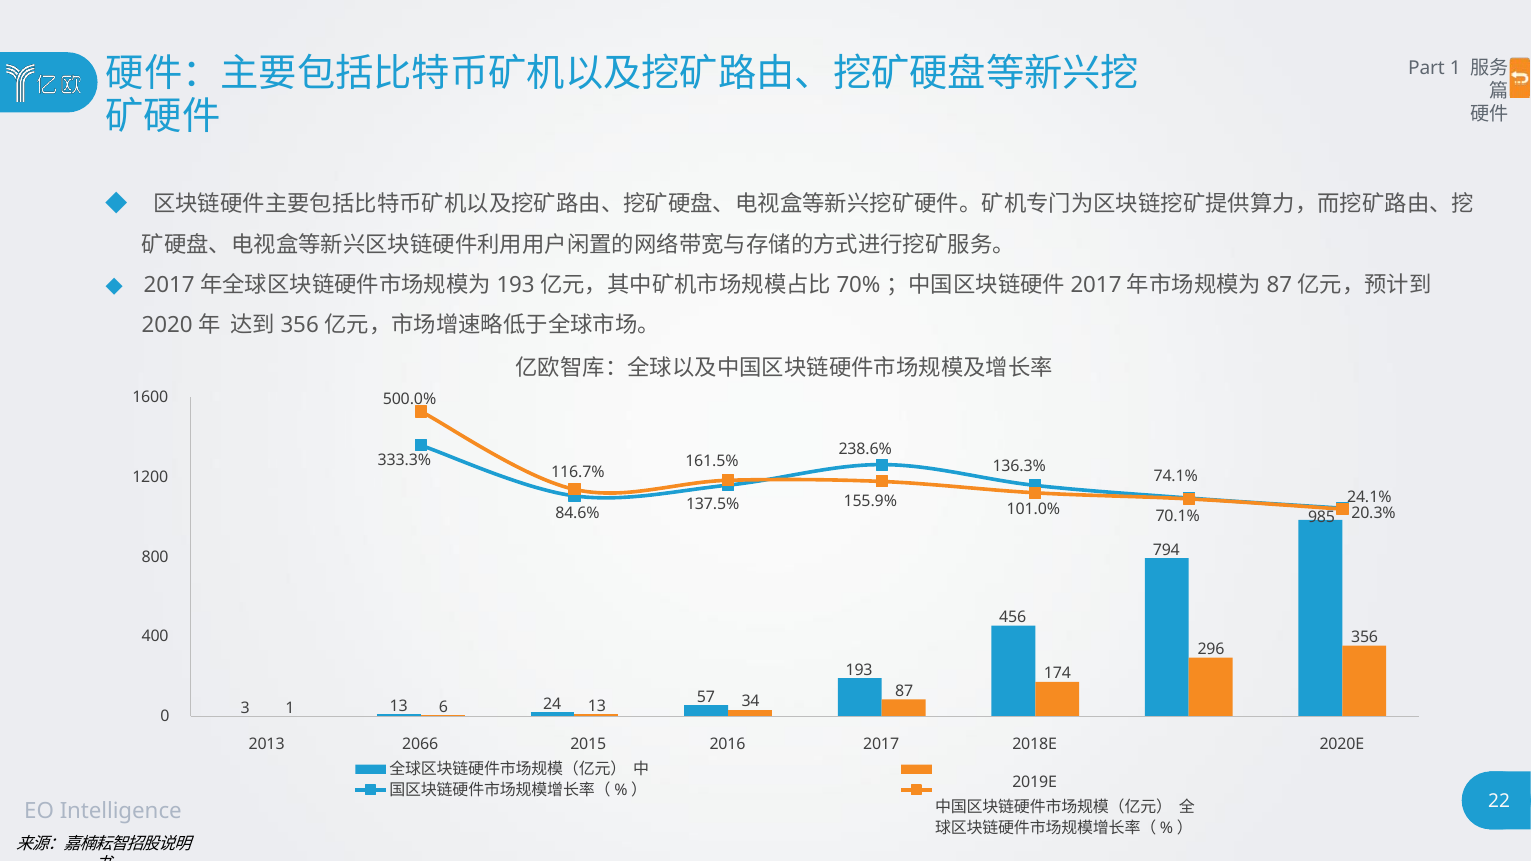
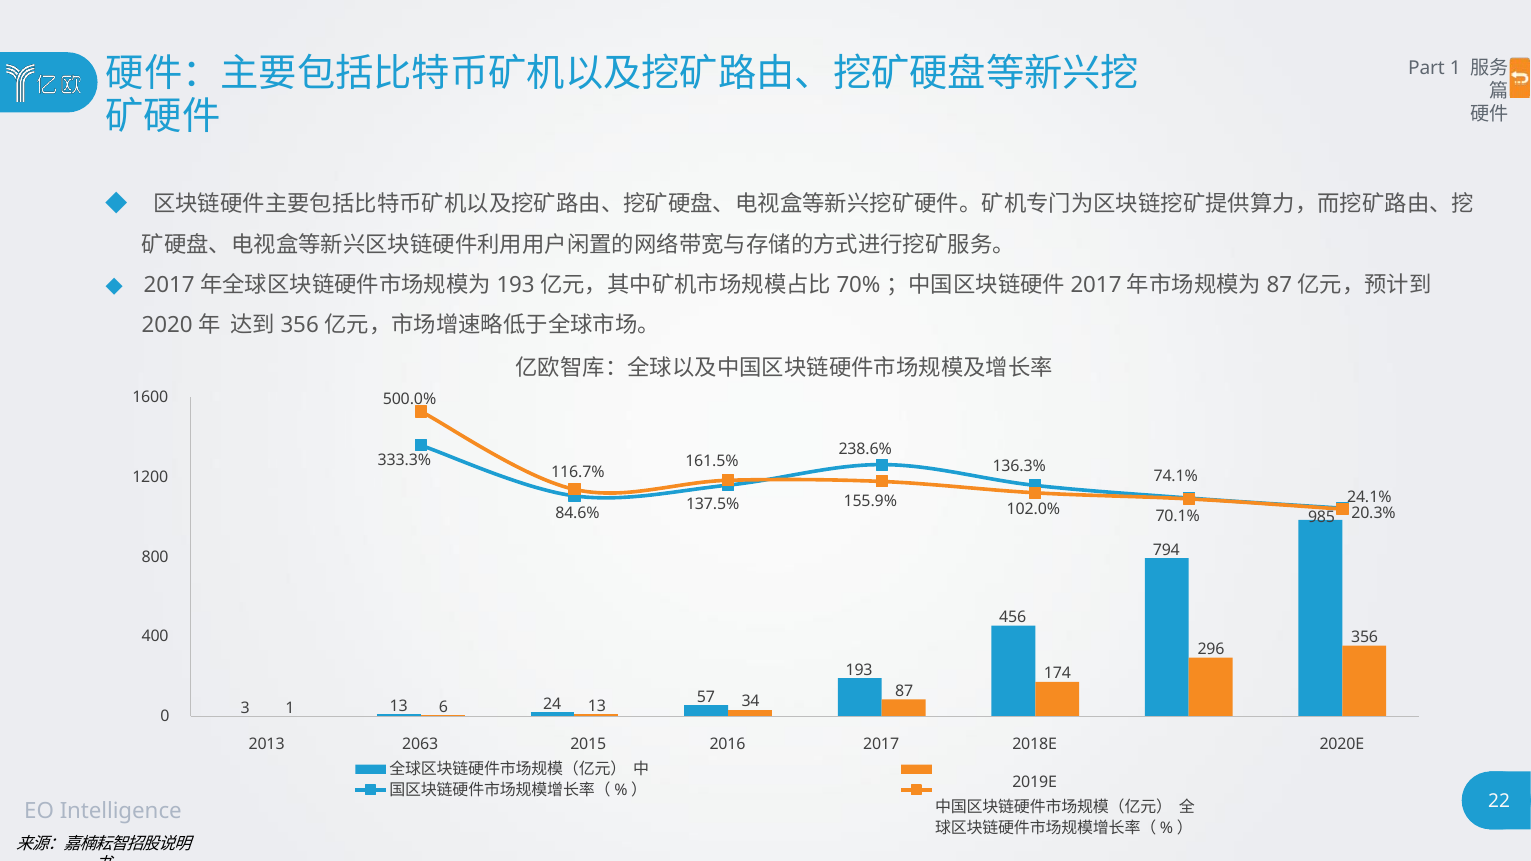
101.0%: 101.0% -> 102.0%
2066: 2066 -> 2063
